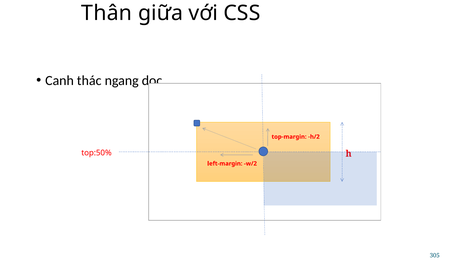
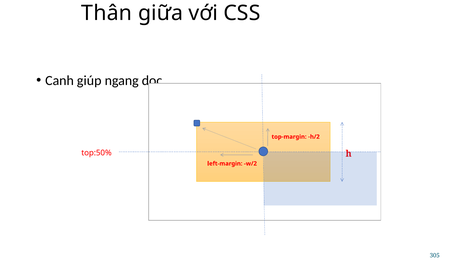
thác: thác -> giúp
